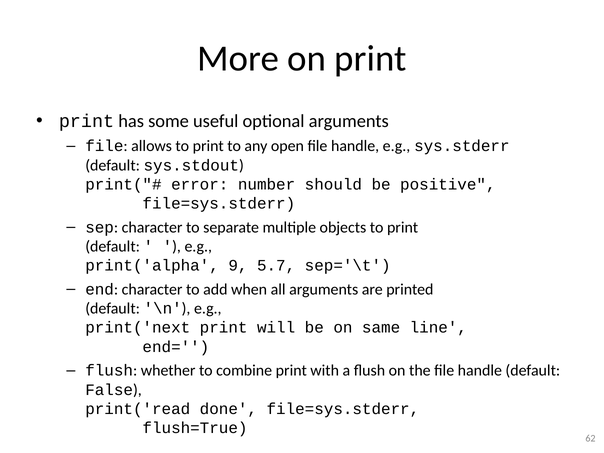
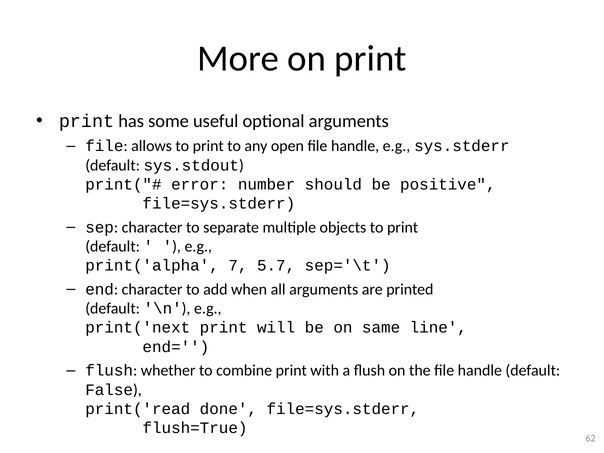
9: 9 -> 7
